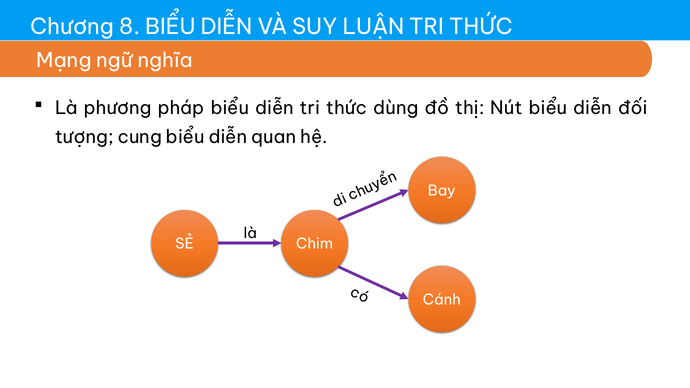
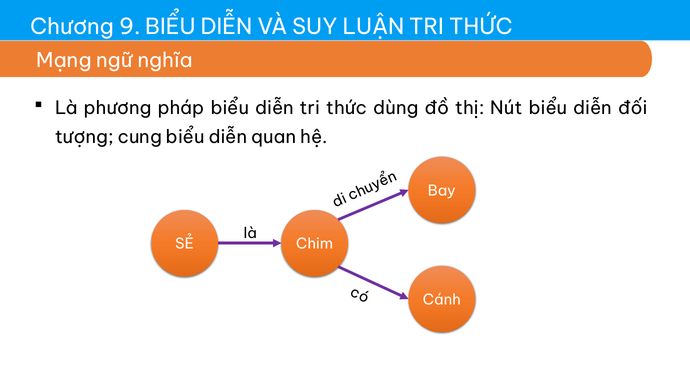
8: 8 -> 9
